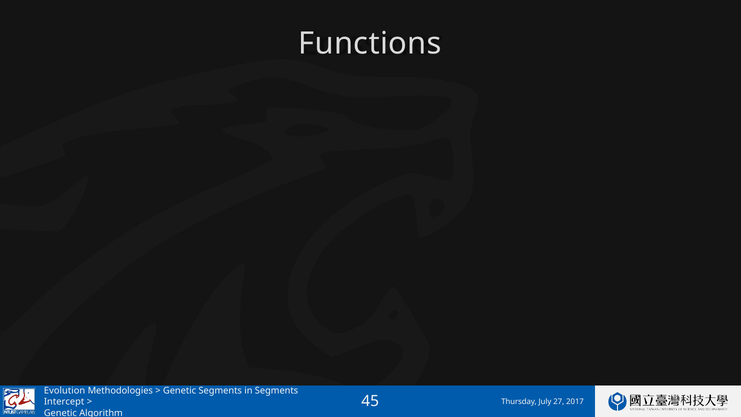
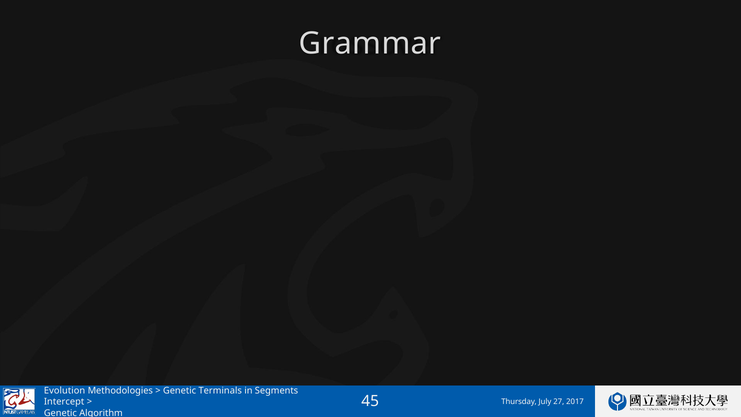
Functions: Functions -> Grammar
Genetic Segments: Segments -> Terminals
